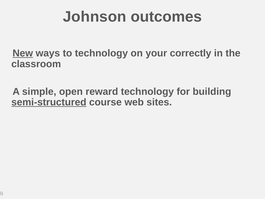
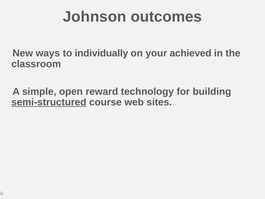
New underline: present -> none
to technology: technology -> individually
correctly: correctly -> achieved
